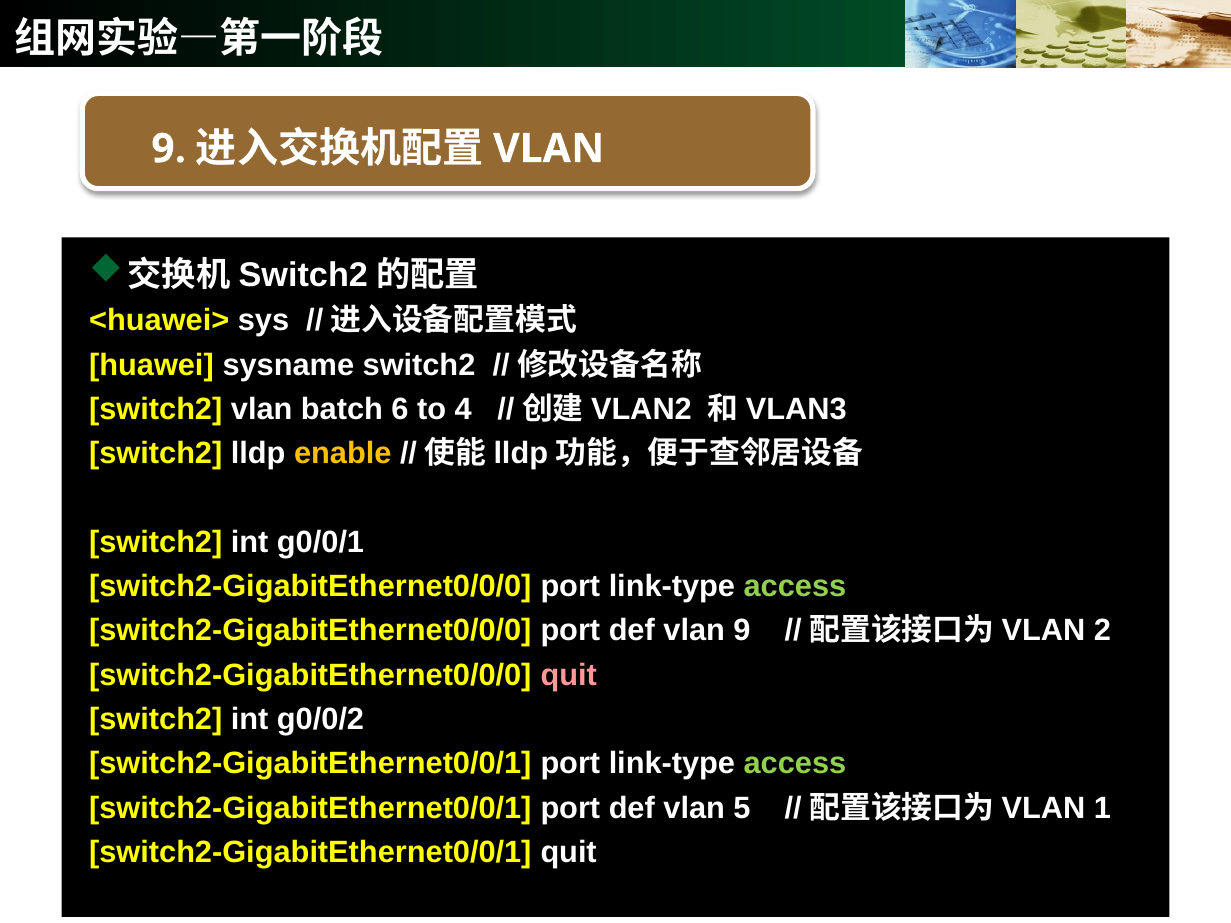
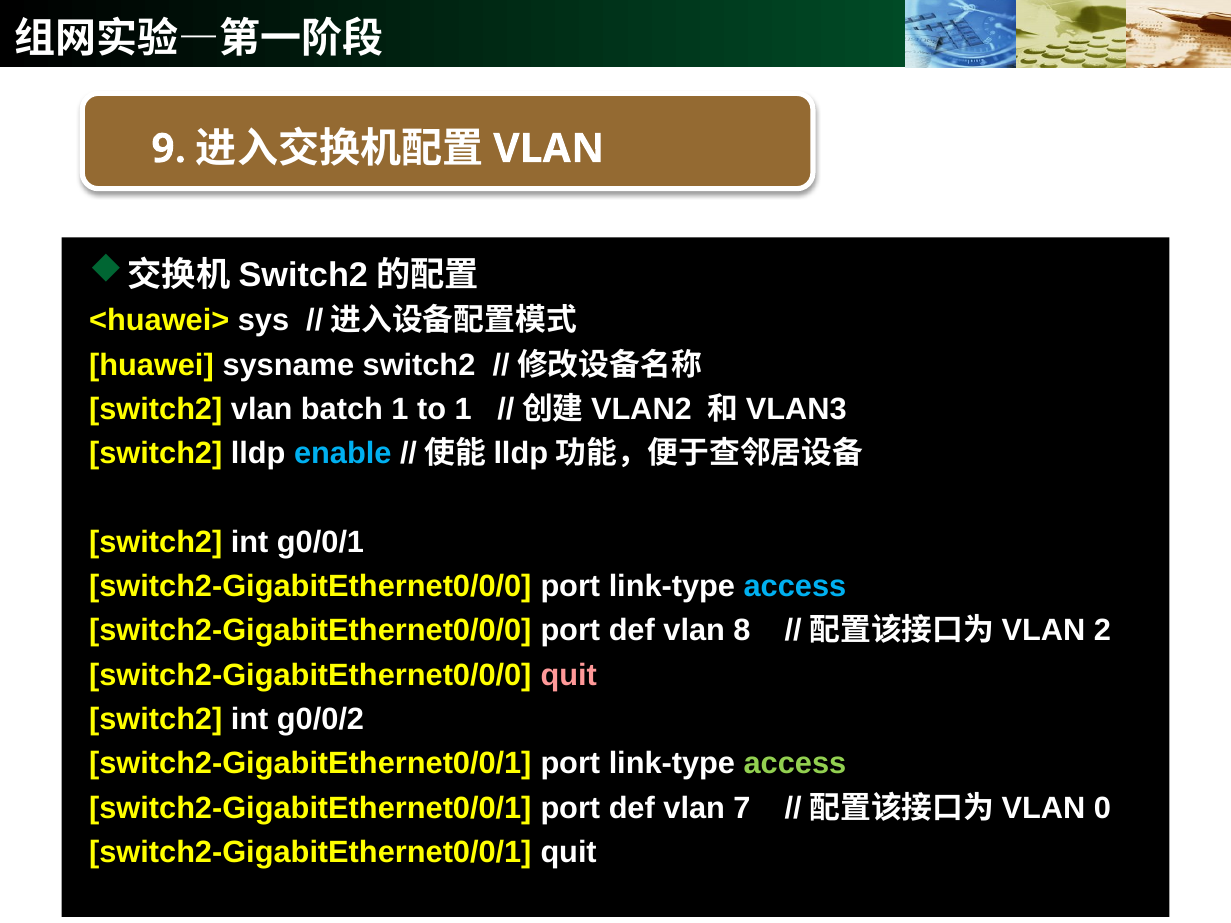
batch 6: 6 -> 1
to 4: 4 -> 1
enable colour: yellow -> light blue
access at (795, 587) colour: light green -> light blue
vlan 9: 9 -> 8
5: 5 -> 7
1: 1 -> 0
